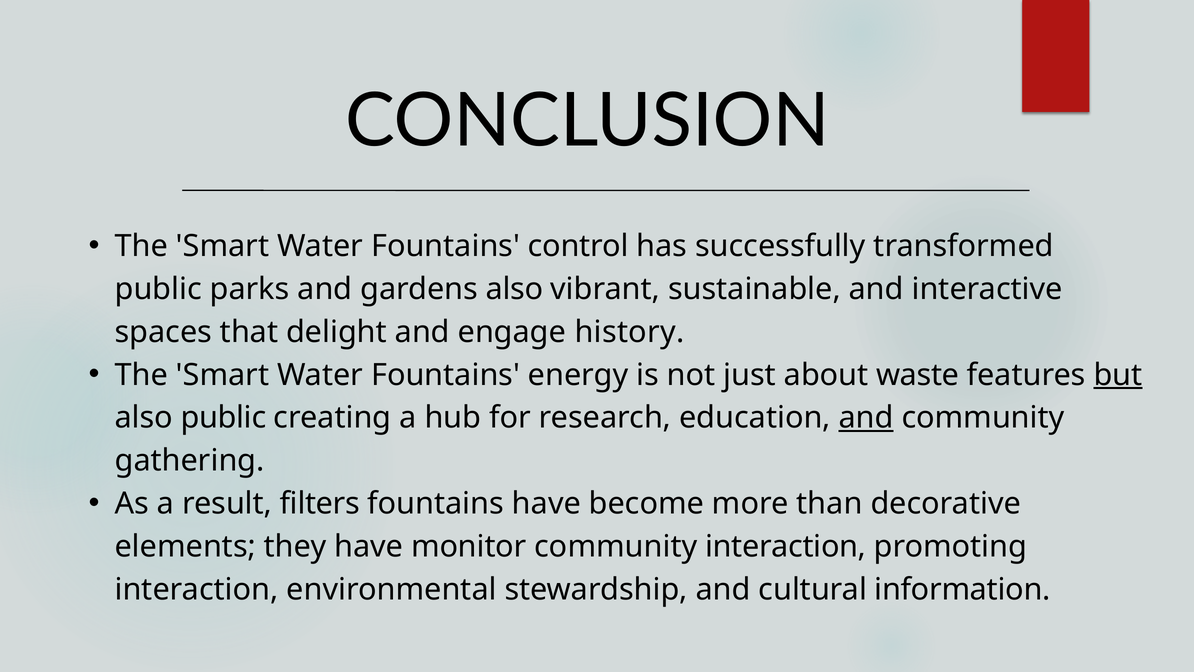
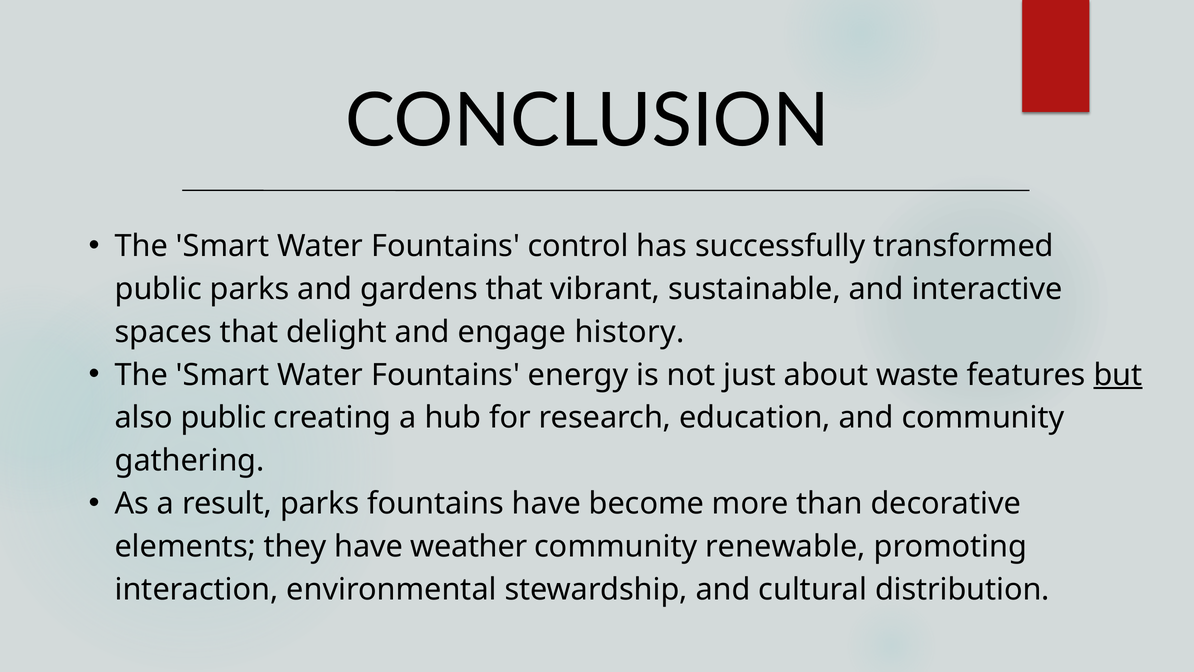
gardens also: also -> that
and at (866, 418) underline: present -> none
result filters: filters -> parks
monitor: monitor -> weather
community interaction: interaction -> renewable
information: information -> distribution
